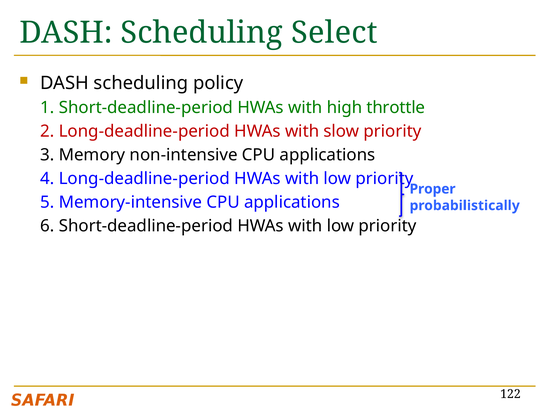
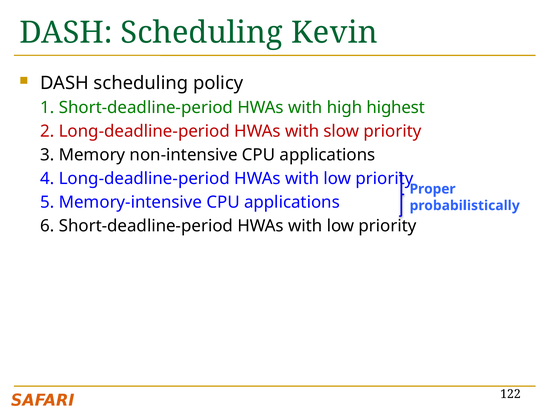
Select: Select -> Kevin
throttle: throttle -> highest
